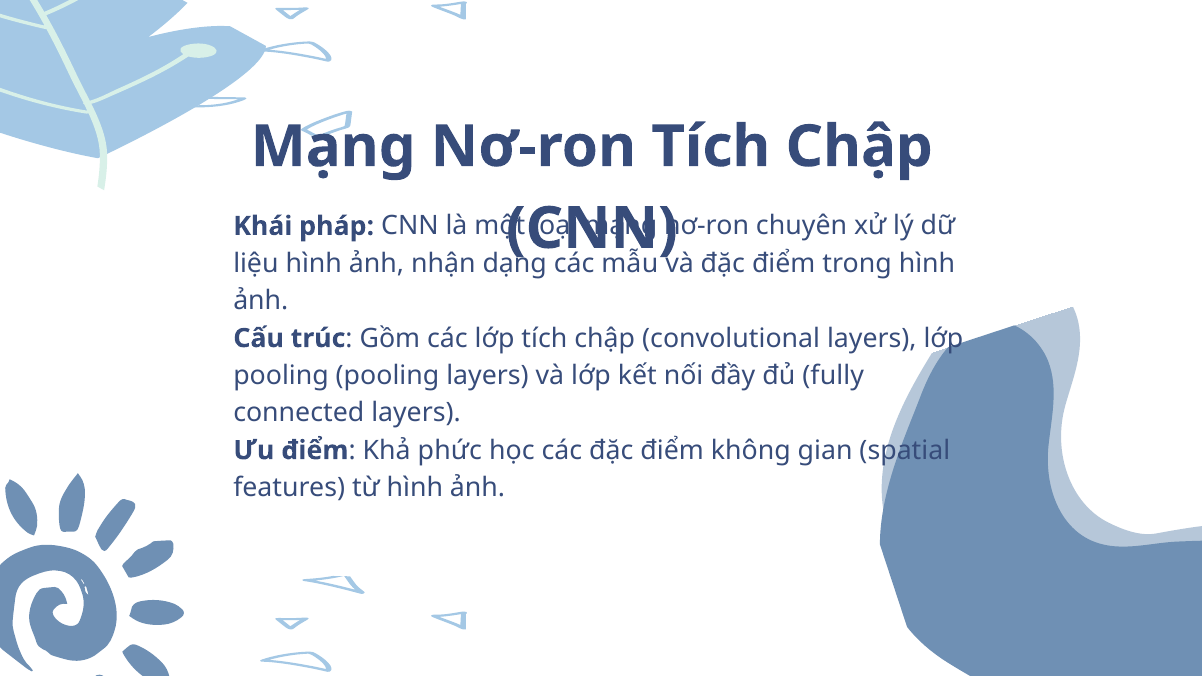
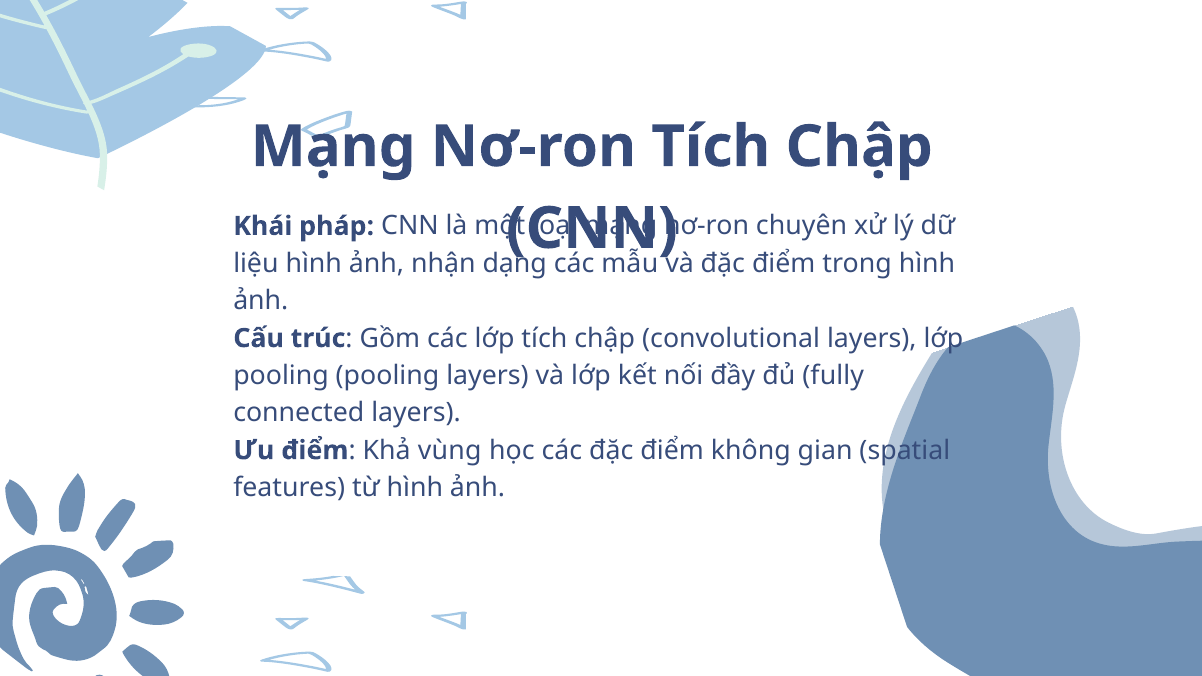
phức: phức -> vùng
